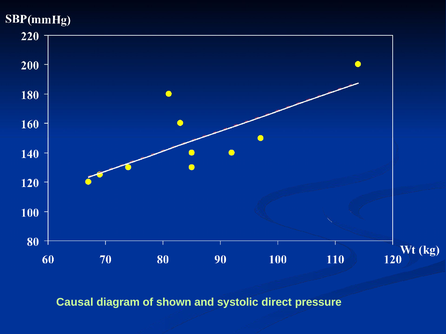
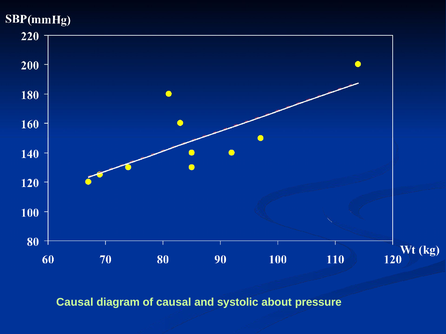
of shown: shown -> causal
direct: direct -> about
